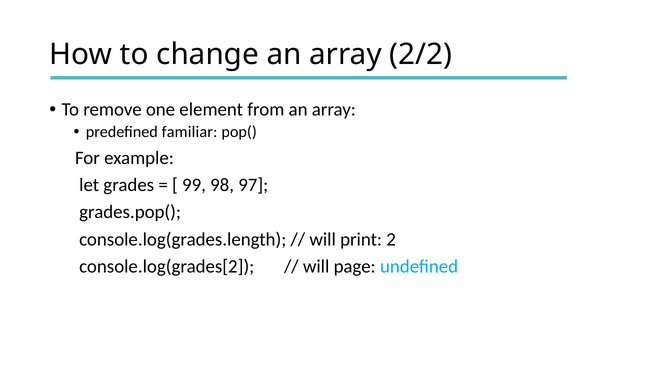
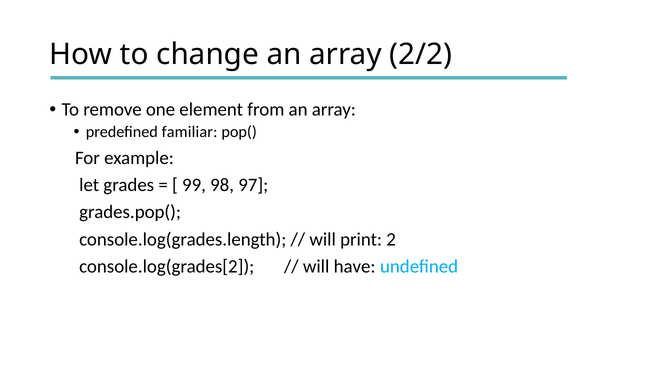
page: page -> have
